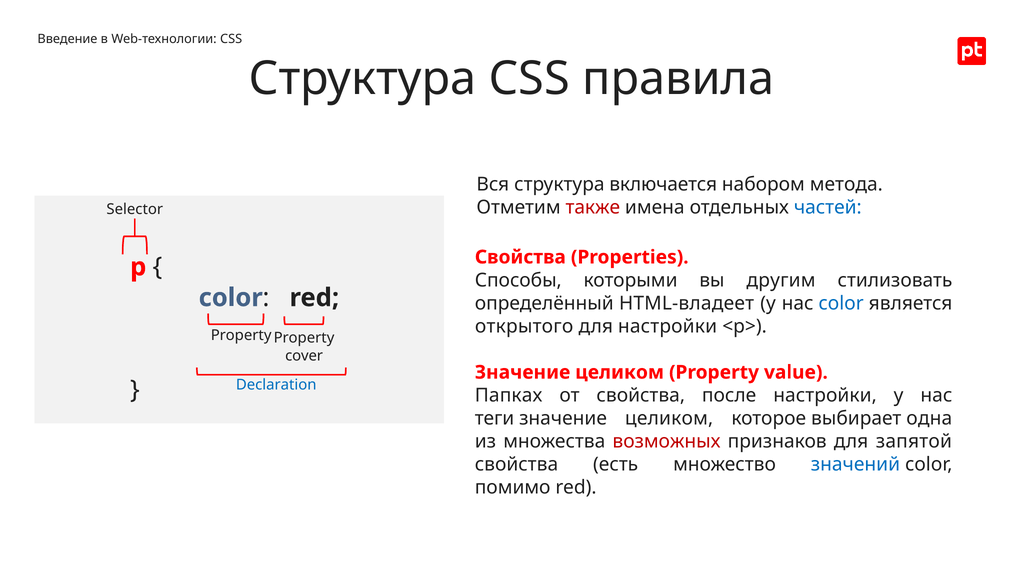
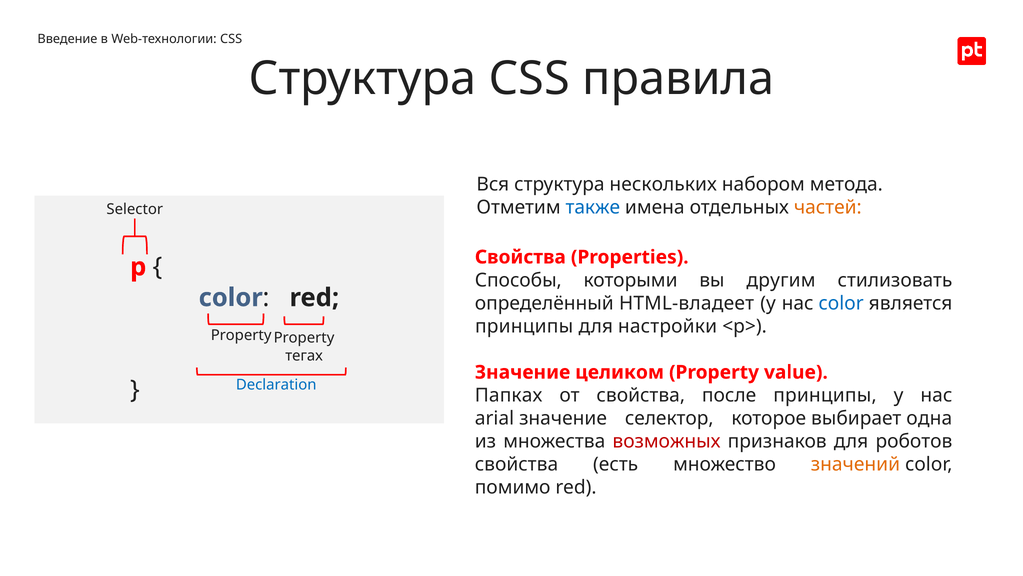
включается: включается -> нескольких
также colour: red -> blue
частей colour: blue -> orange
открытого at (524, 326): открытого -> принципы
cover: cover -> тегах
после настройки: настройки -> принципы
теги: теги -> arial
целиком at (669, 418): целиком -> селектор
запятой: запятой -> роботов
значений colour: blue -> orange
